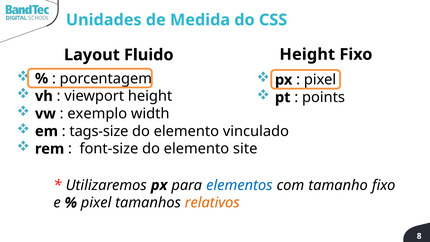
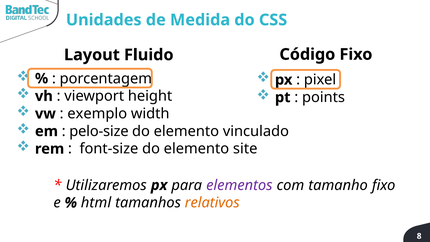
Height at (307, 54): Height -> Código
tags-size: tags-size -> pelo-size
elementos colour: blue -> purple
pixel at (96, 203): pixel -> html
